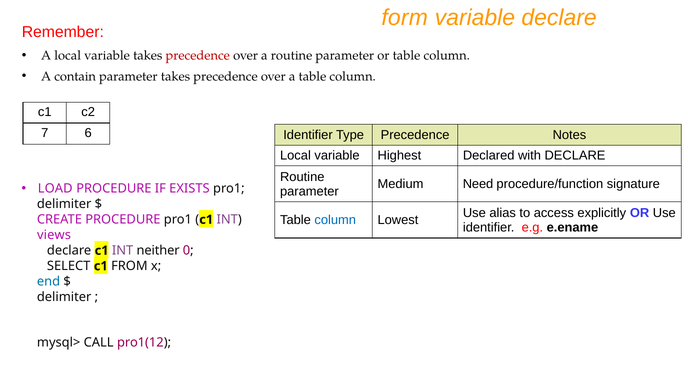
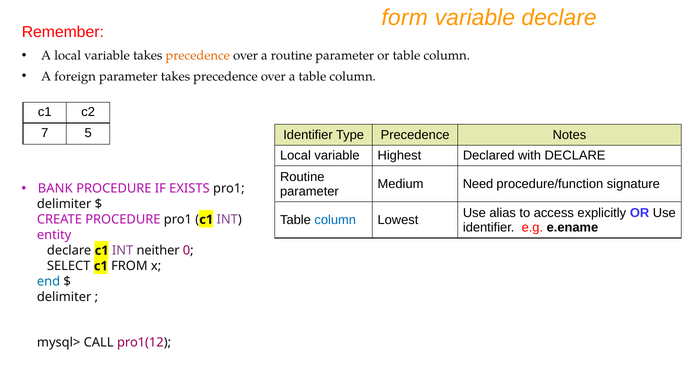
precedence at (198, 56) colour: red -> orange
contain: contain -> foreign
6: 6 -> 5
LOAD: LOAD -> BANK
views: views -> entity
